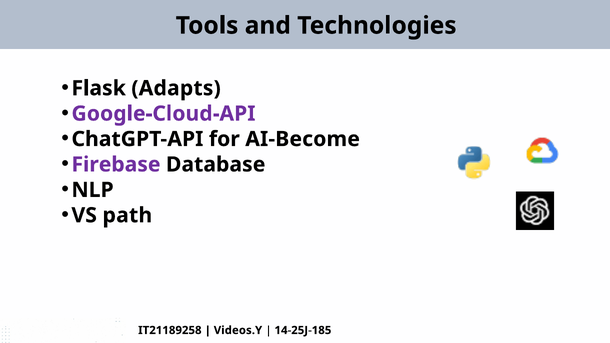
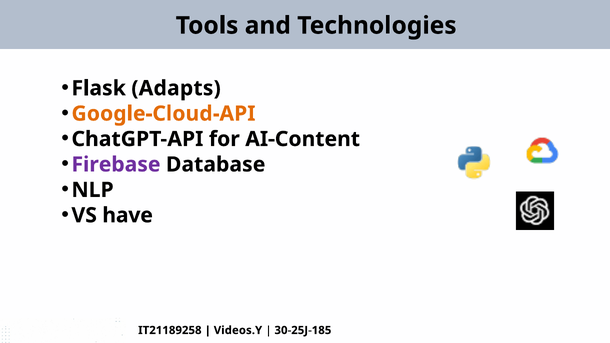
Google-Cloud-API colour: purple -> orange
AI-Become: AI-Become -> AI-Content
path: path -> have
14-25J-185: 14-25J-185 -> 30-25J-185
